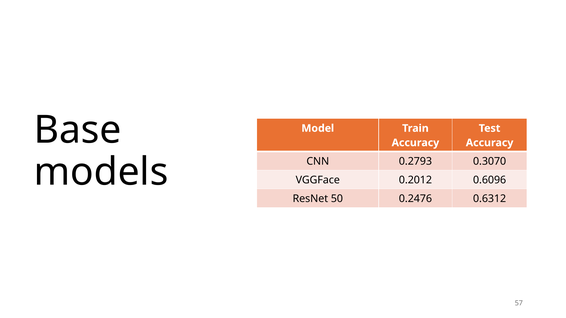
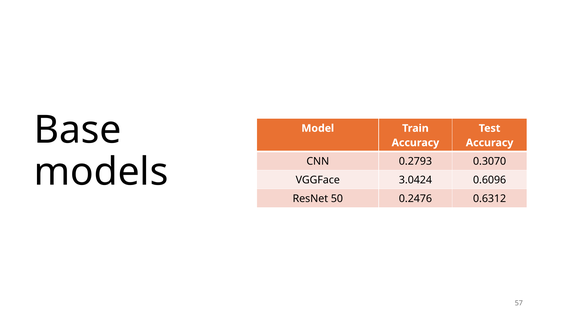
0.2012: 0.2012 -> 3.0424
